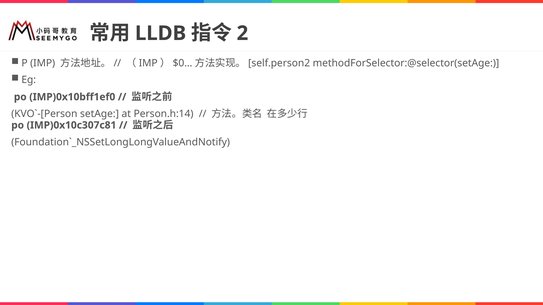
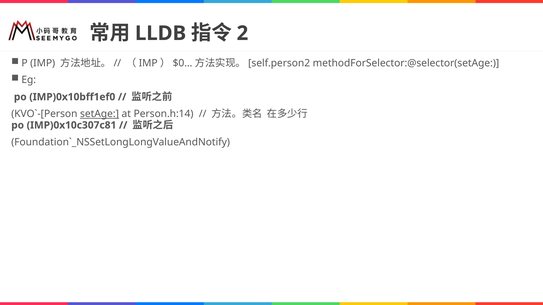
setAge underline: none -> present
